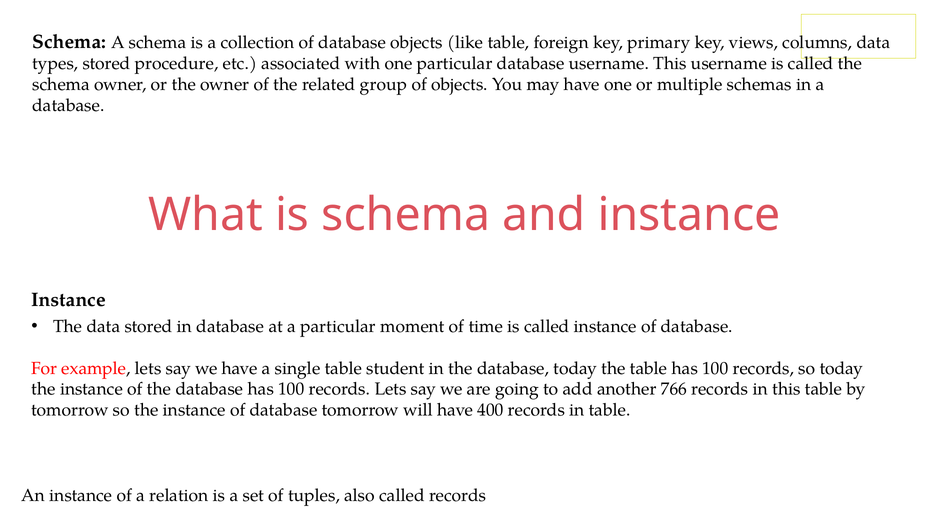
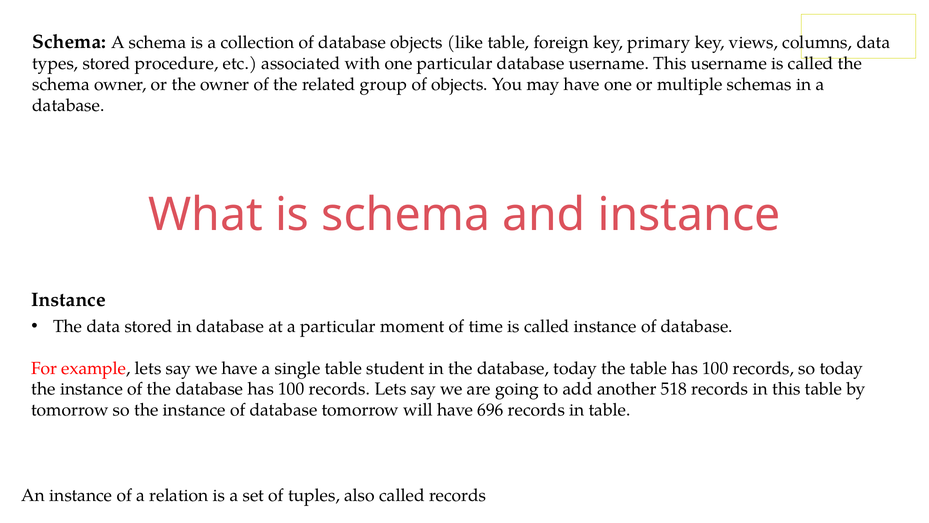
766: 766 -> 518
400: 400 -> 696
